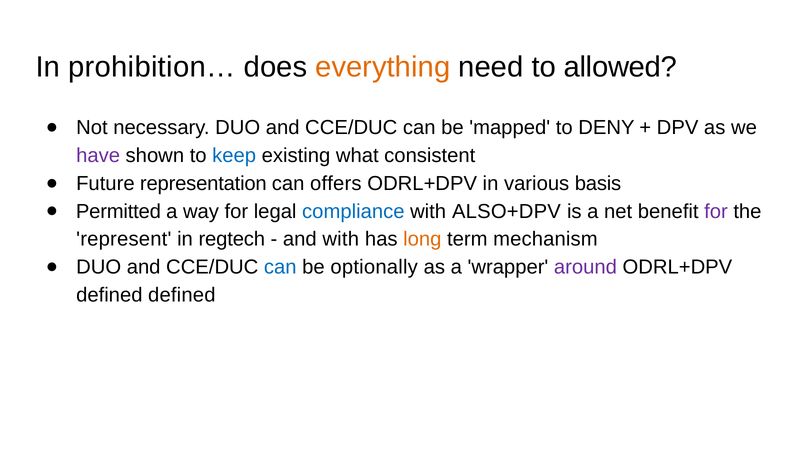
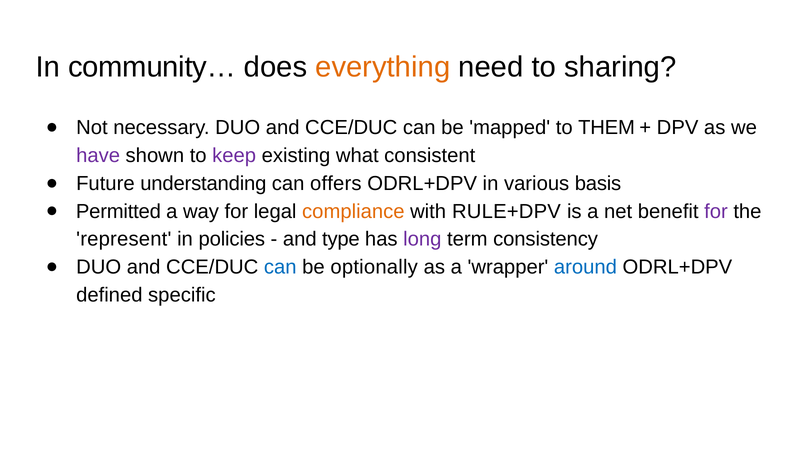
prohibition…: prohibition… -> community…
allowed: allowed -> sharing
DENY: DENY -> THEM
keep colour: blue -> purple
representation: representation -> understanding
compliance colour: blue -> orange
ALSO+DPV: ALSO+DPV -> RULE+DPV
regtech: regtech -> policies
and with: with -> type
long colour: orange -> purple
mechanism: mechanism -> consistency
around colour: purple -> blue
defined defined: defined -> specific
